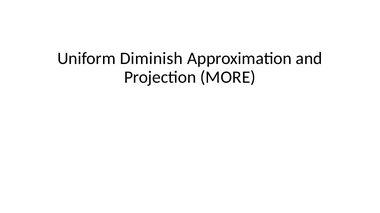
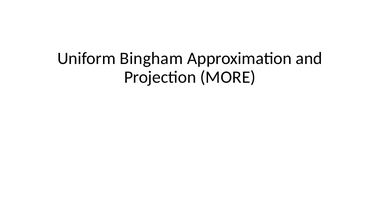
Diminish: Diminish -> Bingham
